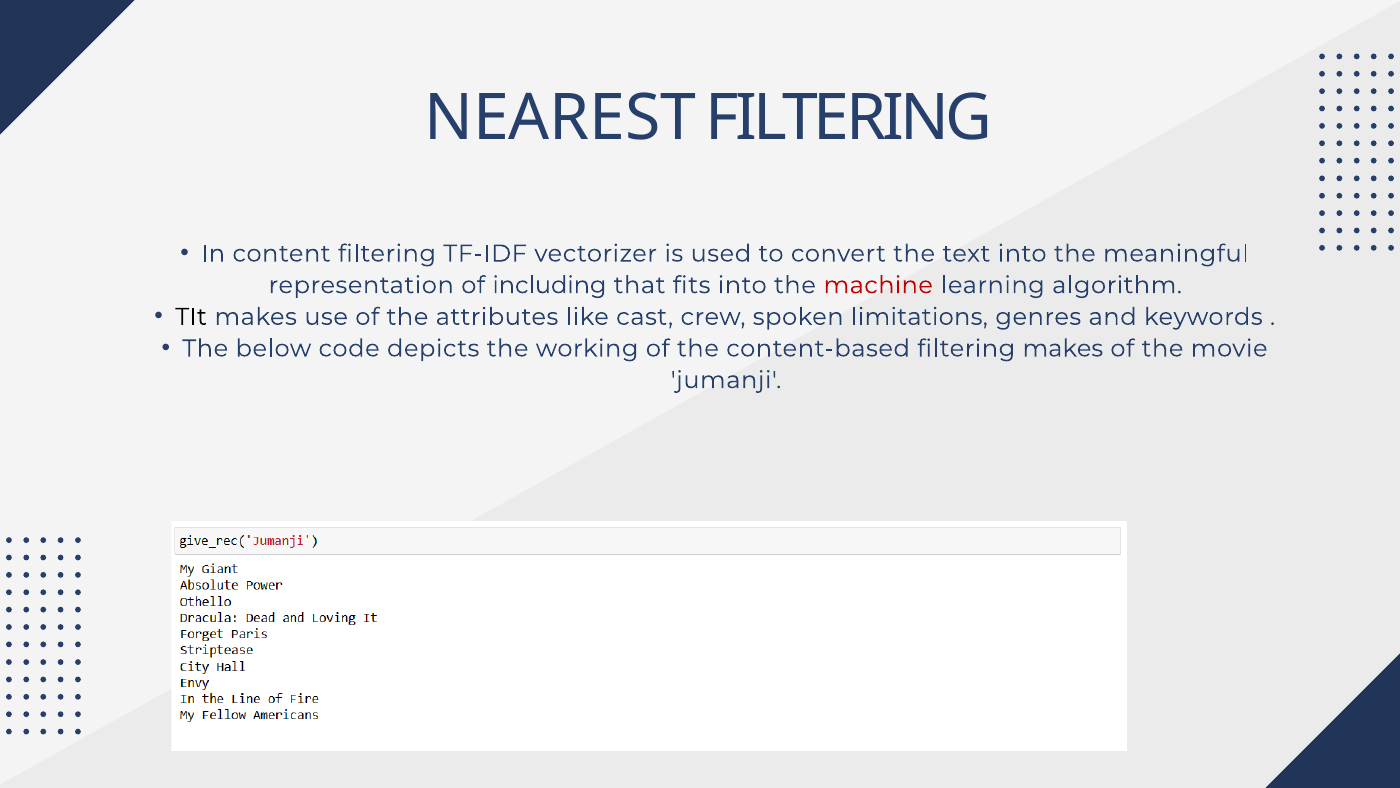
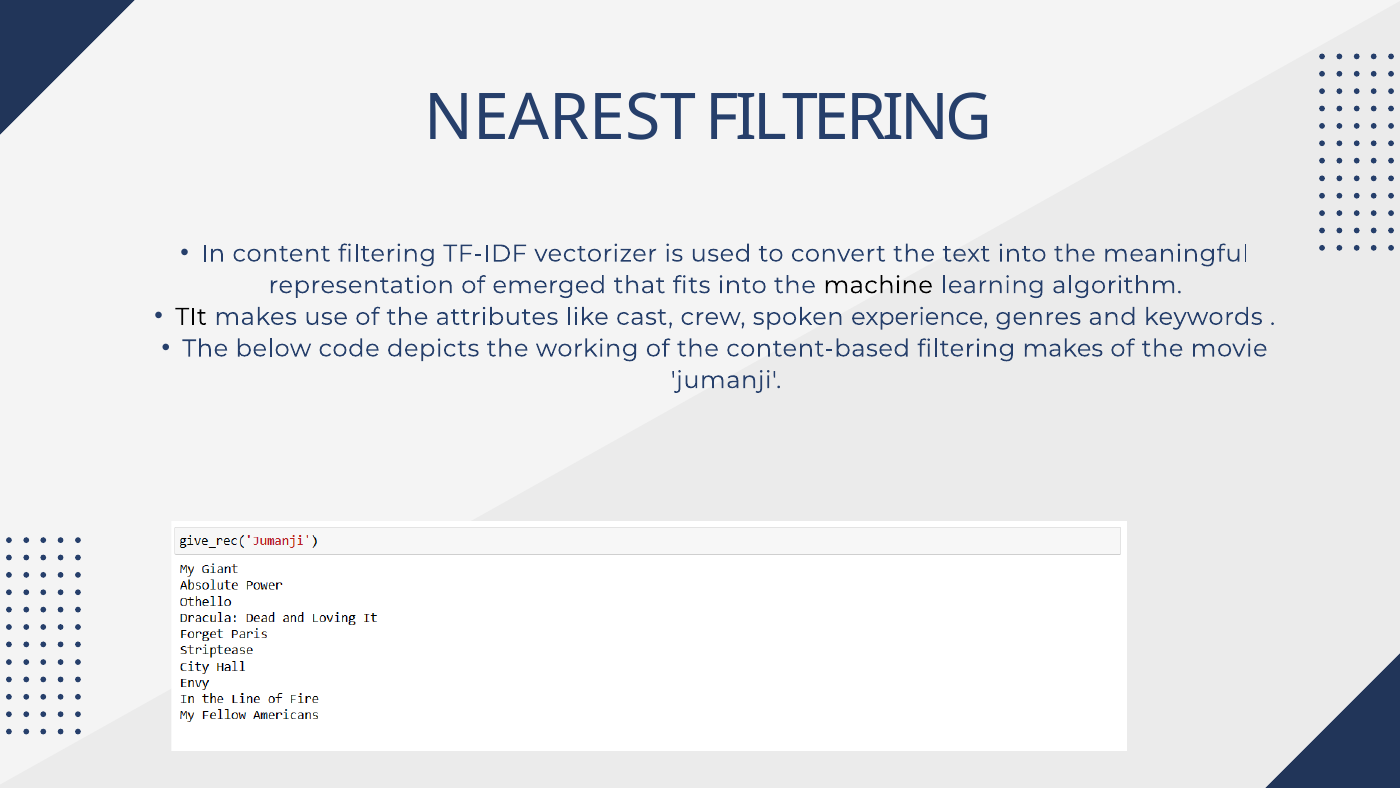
including: including -> emerged
machine colour: red -> black
limitations: limitations -> experience
